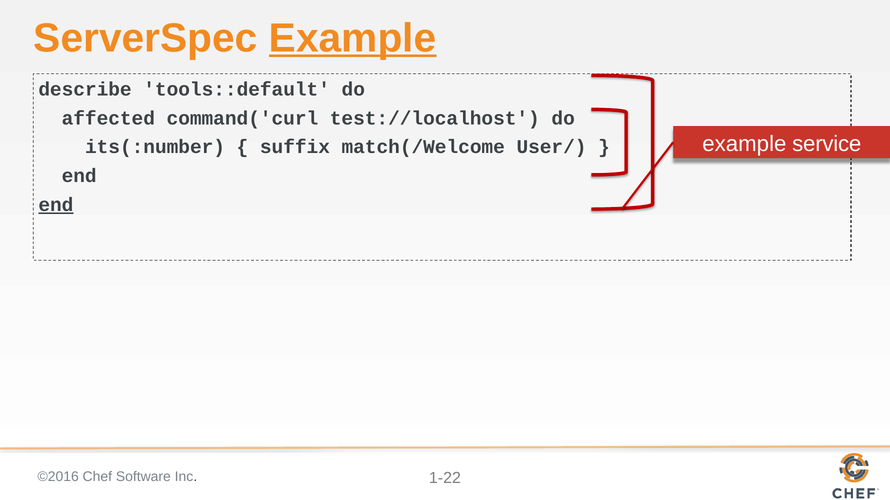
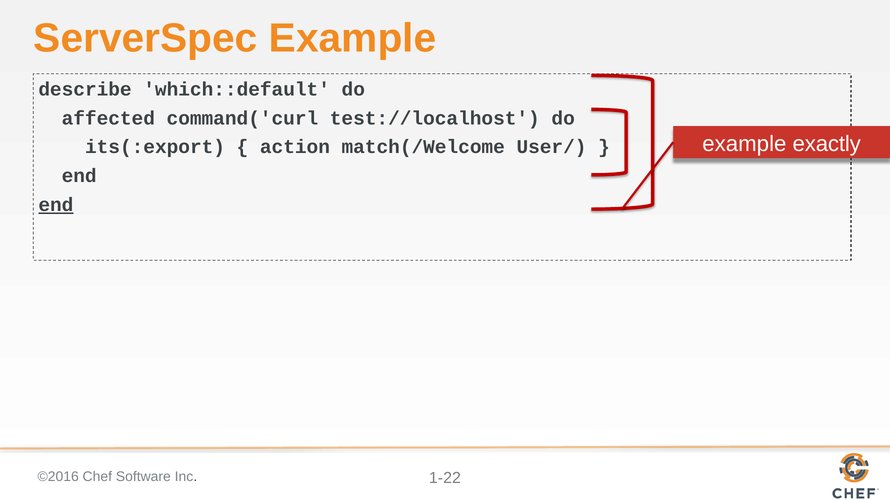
Example at (353, 38) underline: present -> none
tools::default: tools::default -> which::default
service: service -> exactly
its(:number: its(:number -> its(:export
suffix: suffix -> action
